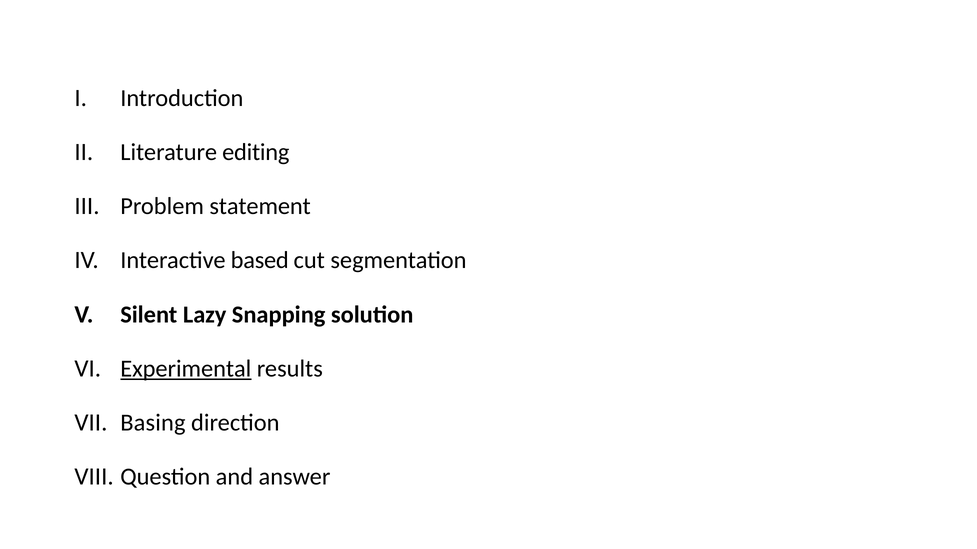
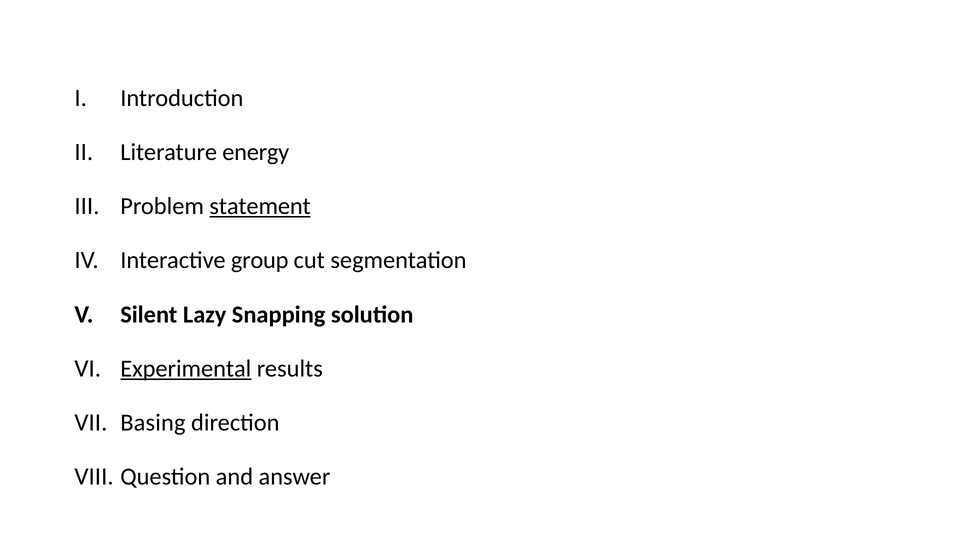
editing: editing -> energy
statement underline: none -> present
based: based -> group
